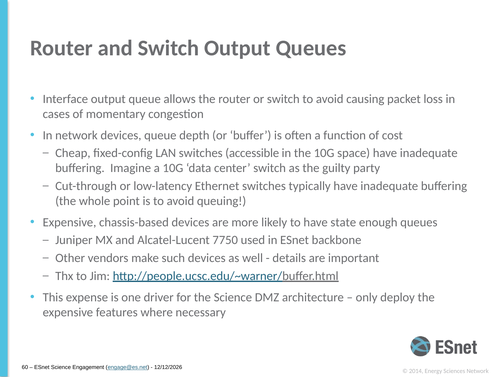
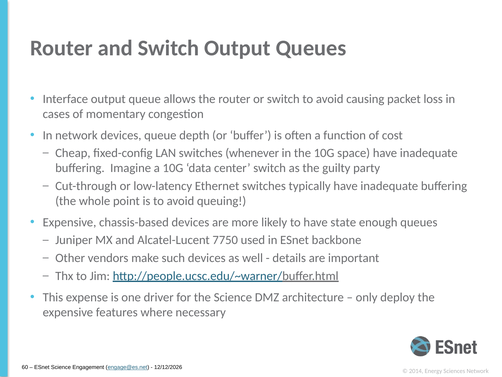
accessible: accessible -> whenever
